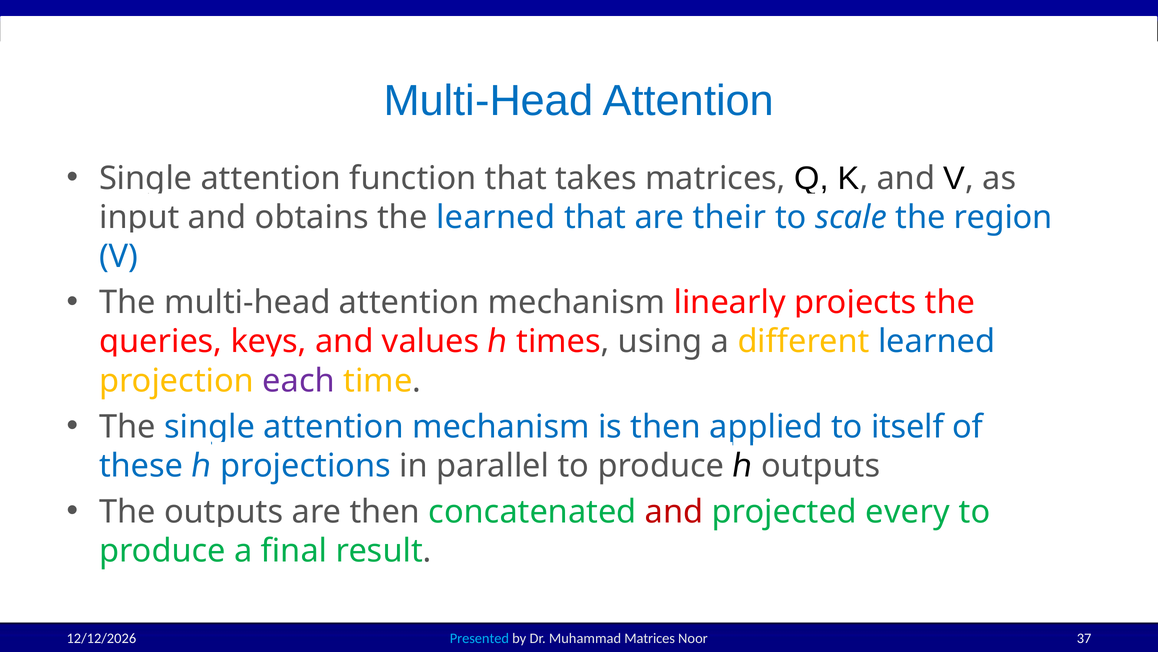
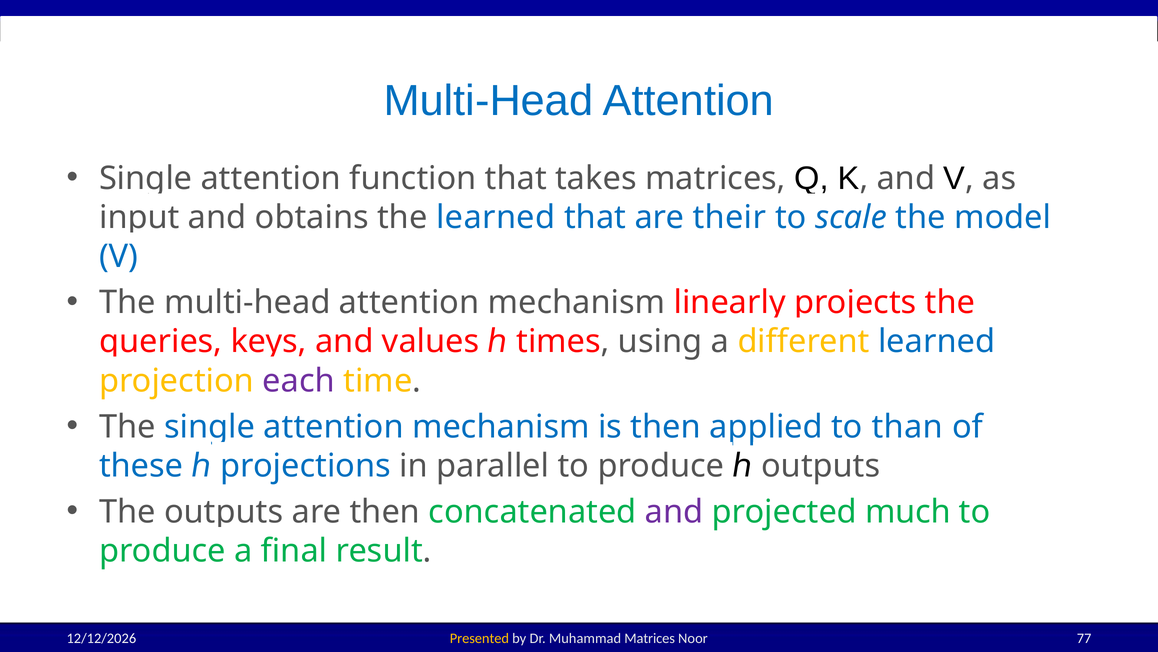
region: region -> model
itself: itself -> than
and at (674, 511) colour: red -> purple
every: every -> much
Presented colour: light blue -> yellow
37: 37 -> 77
